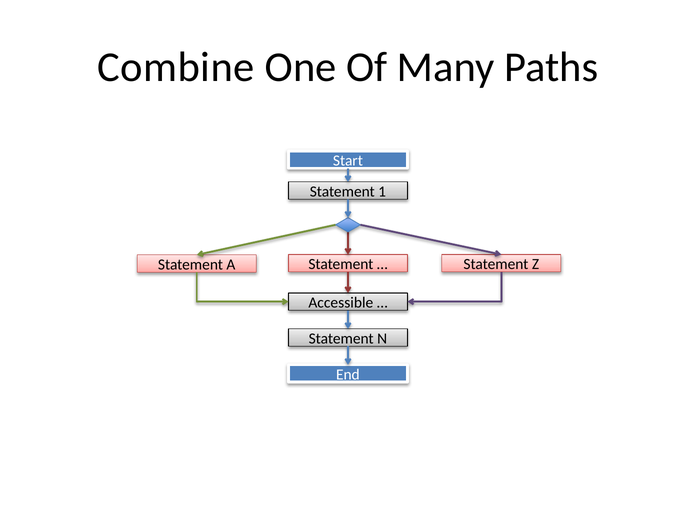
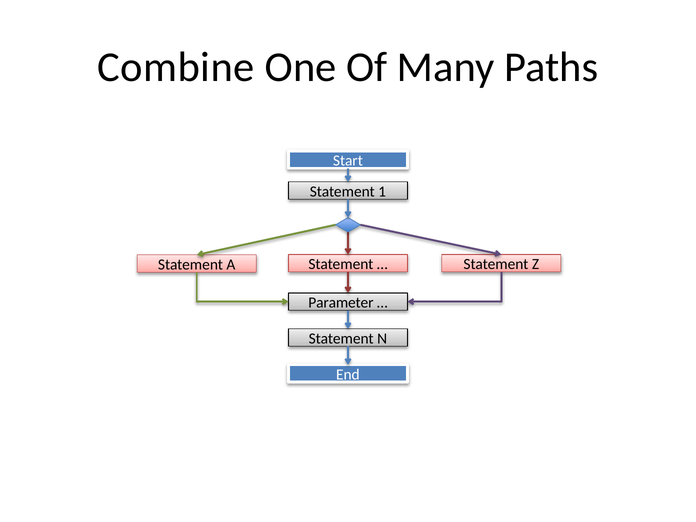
Accessible: Accessible -> Parameter
